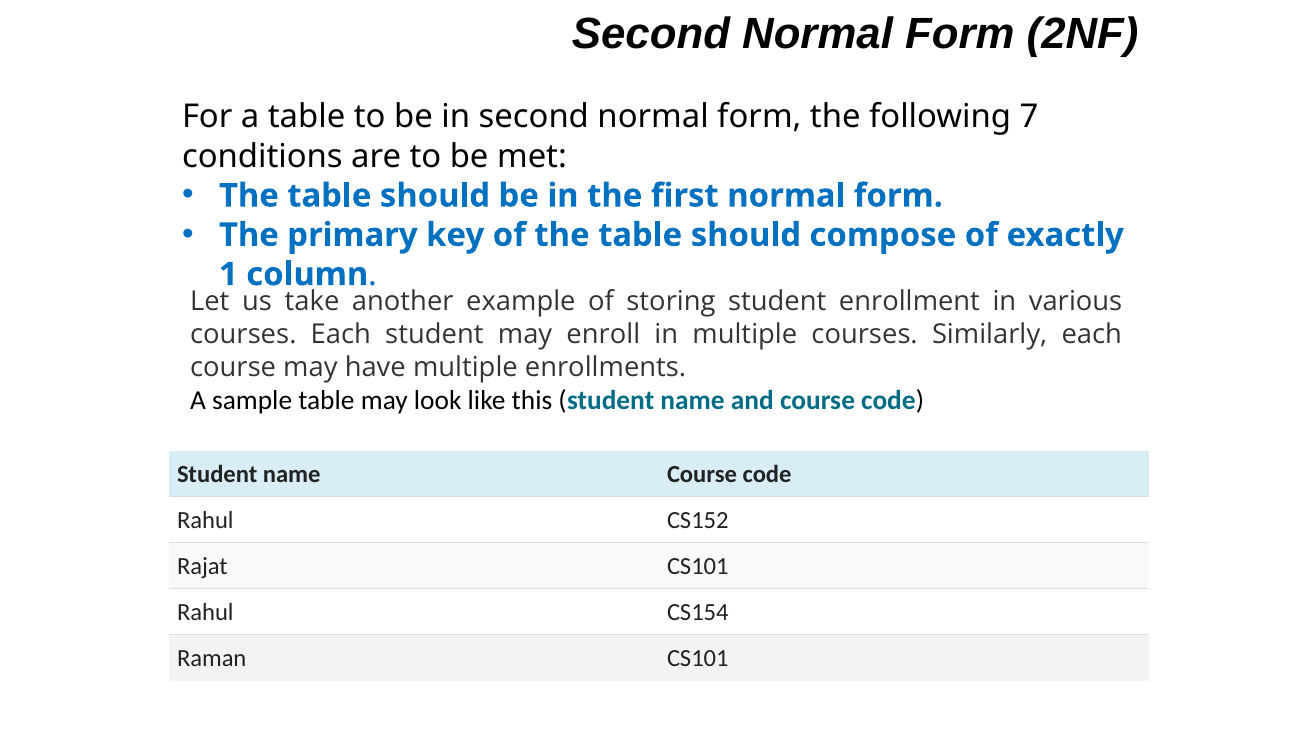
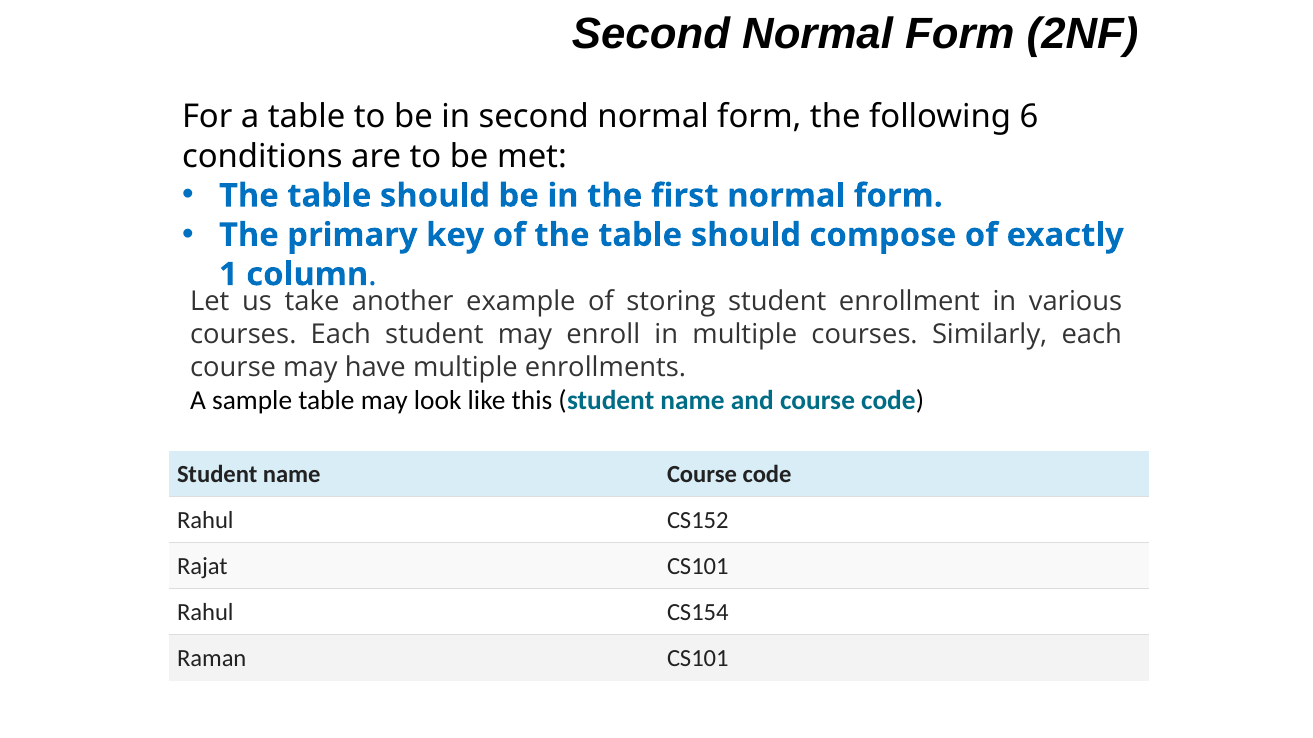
7: 7 -> 6
